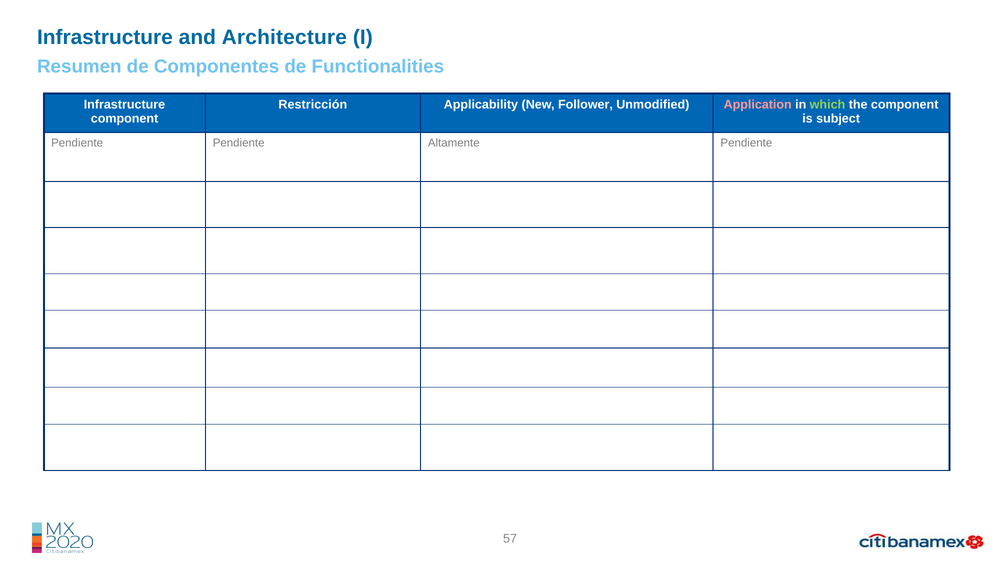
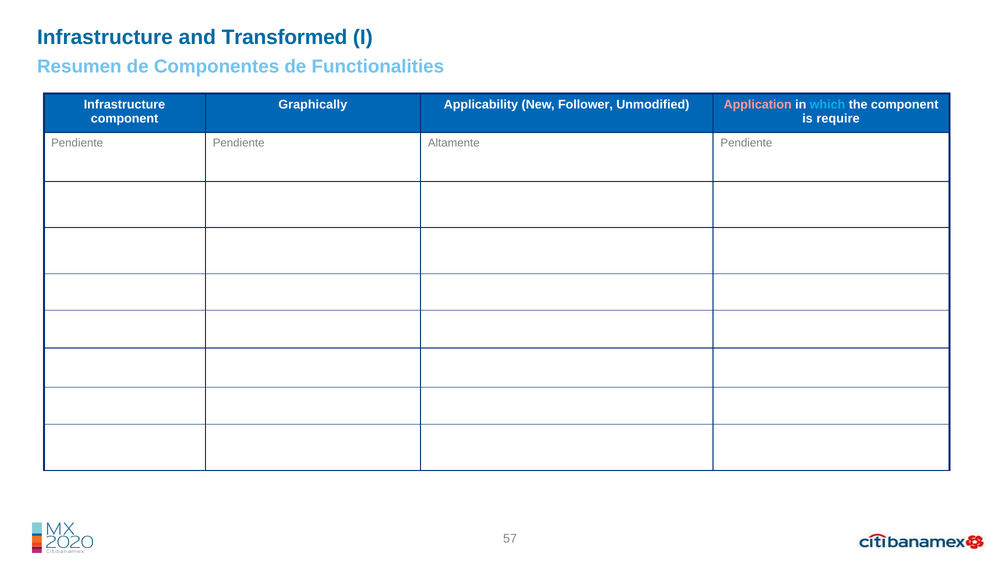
Architecture: Architecture -> Transformed
Restricción: Restricción -> Graphically
which colour: light green -> light blue
subject: subject -> require
